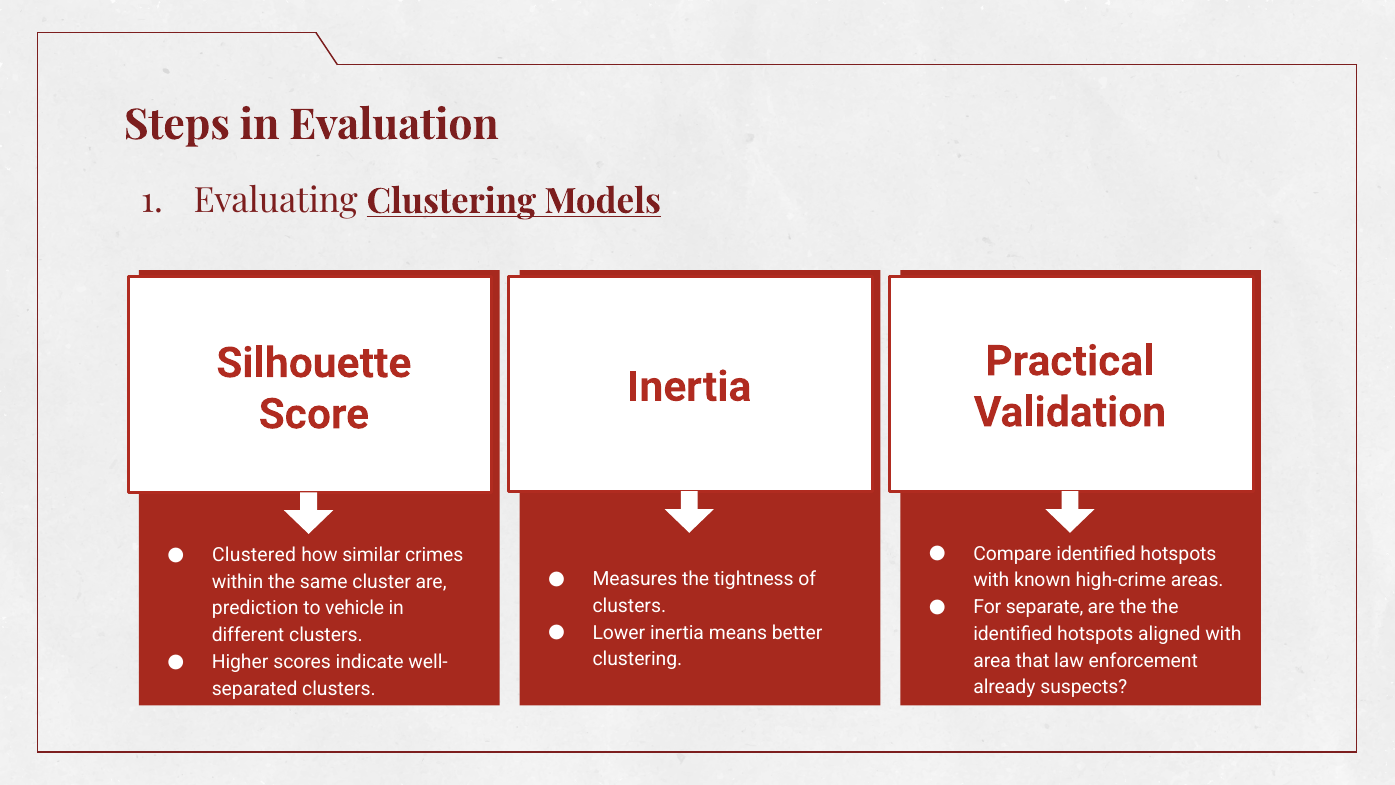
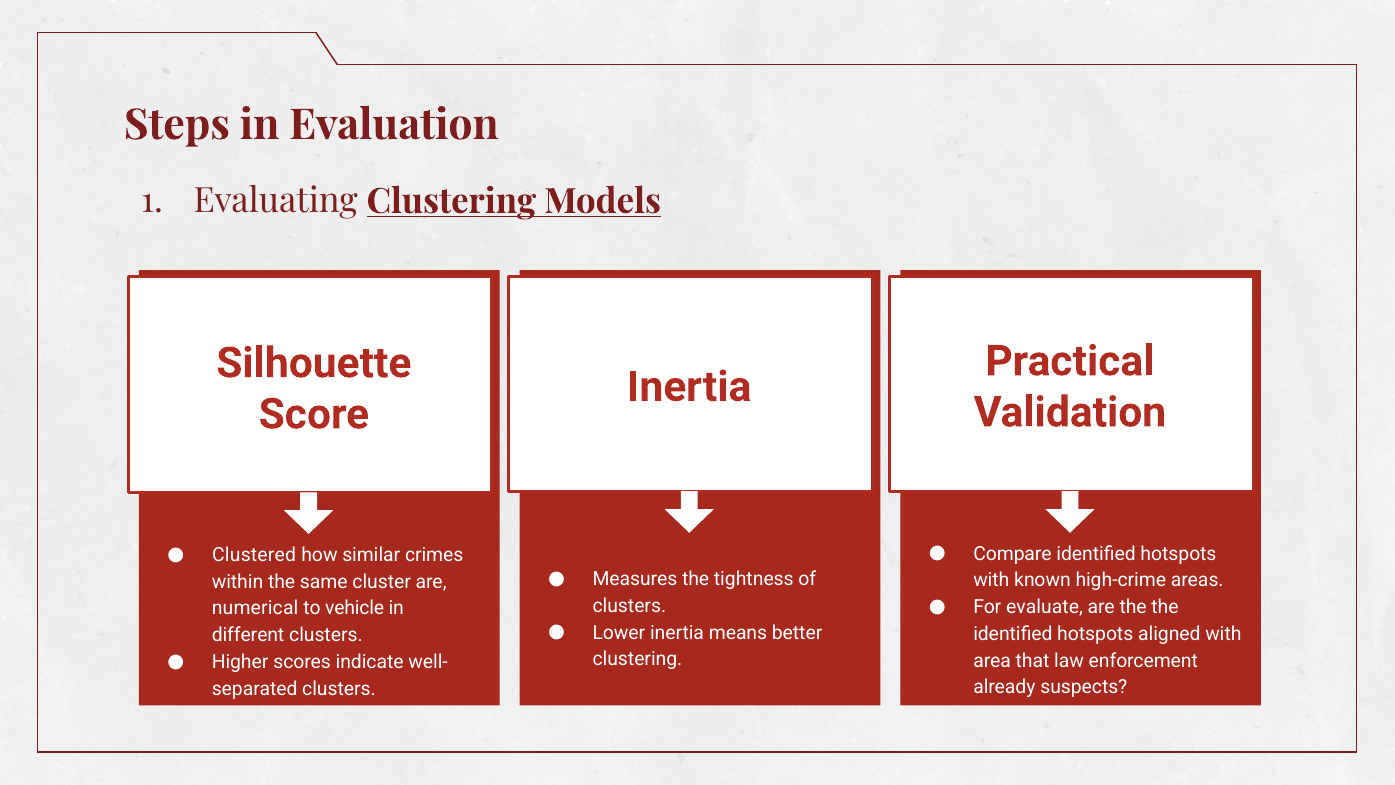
separate: separate -> evaluate
prediction: prediction -> numerical
